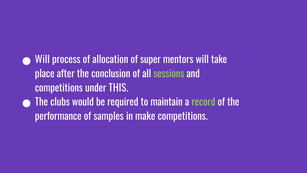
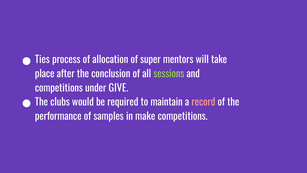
Will at (42, 60): Will -> Ties
THIS: THIS -> GIVE
record colour: light green -> pink
